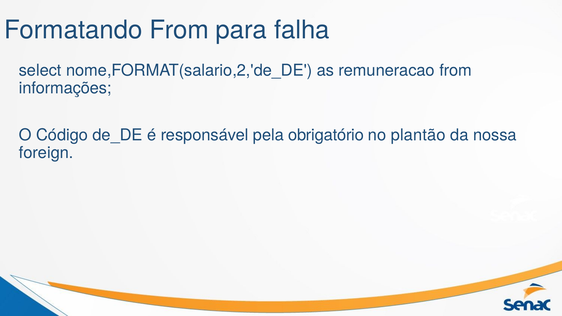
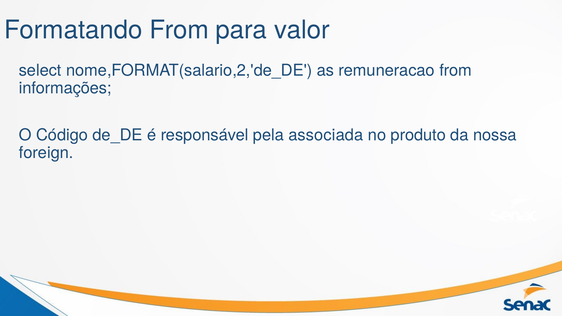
falha: falha -> valor
obrigatório: obrigatório -> associada
plantão: plantão -> produto
